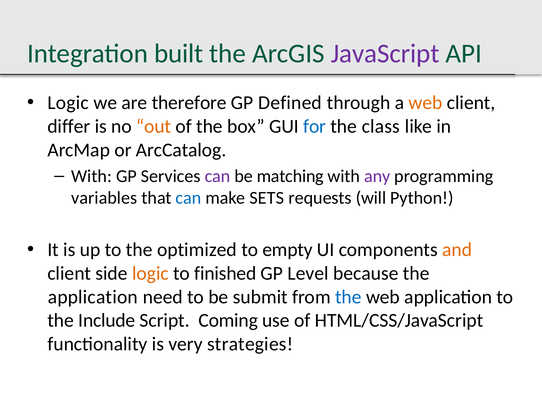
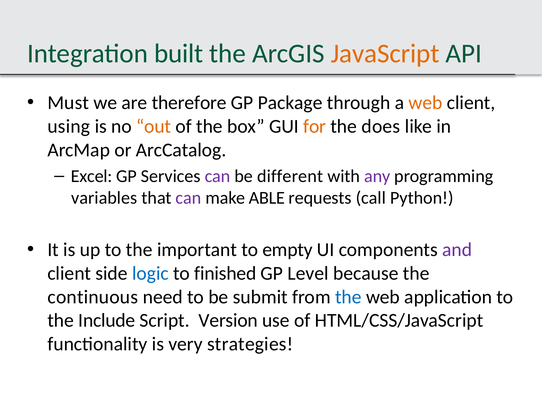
JavaScript colour: purple -> orange
Logic at (68, 103): Logic -> Must
Defined: Defined -> Package
differ: differ -> using
for colour: blue -> orange
class: class -> does
With at (92, 176): With -> Excel
matching: matching -> different
can at (188, 198) colour: blue -> purple
SETS: SETS -> ABLE
will: will -> call
optimized: optimized -> important
and colour: orange -> purple
logic at (150, 273) colour: orange -> blue
application at (93, 297): application -> continuous
Coming: Coming -> Version
